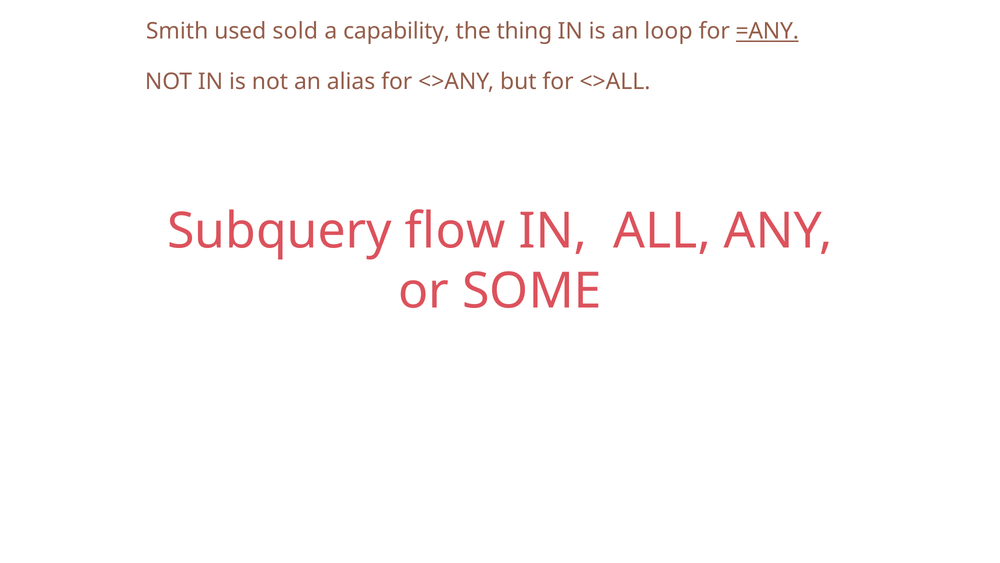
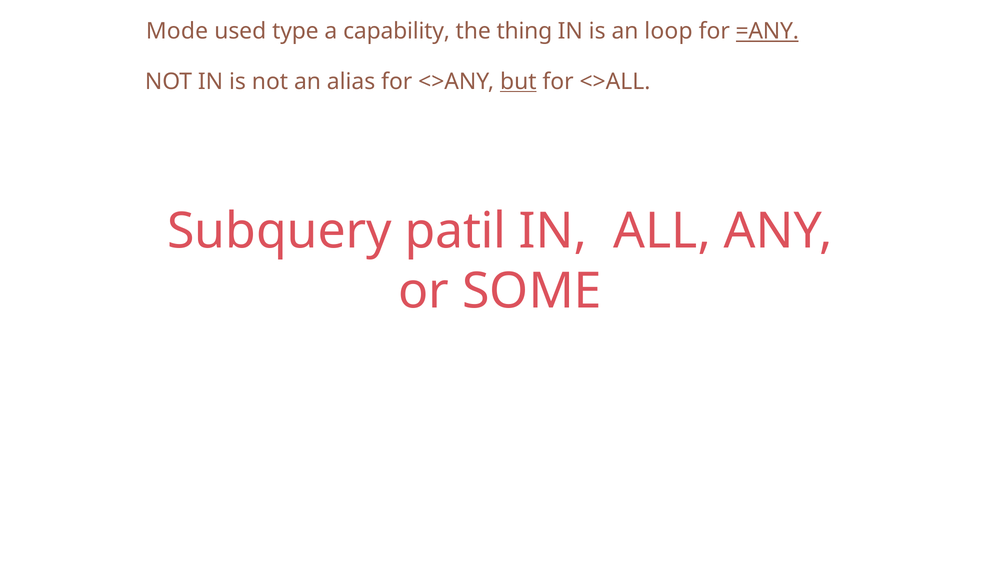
Smith: Smith -> Mode
sold: sold -> type
but underline: none -> present
flow: flow -> patil
